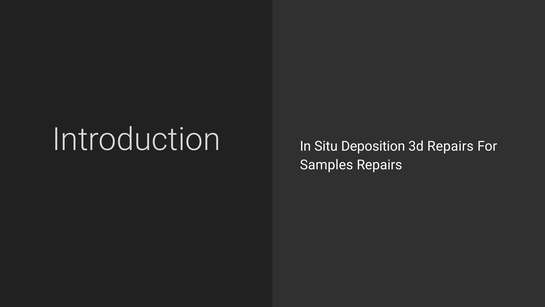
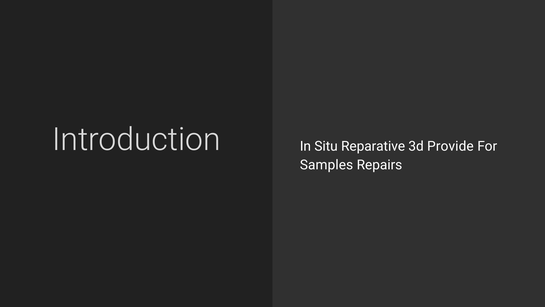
Deposition: Deposition -> Reparative
3d Repairs: Repairs -> Provide
